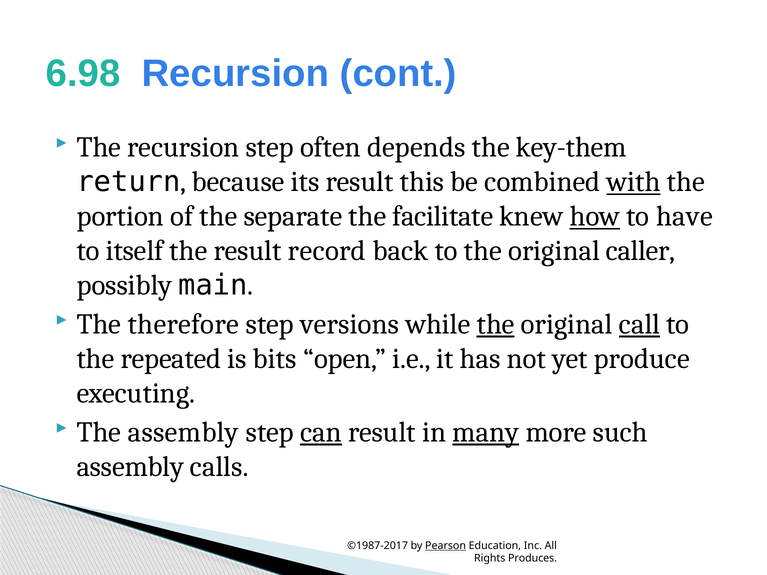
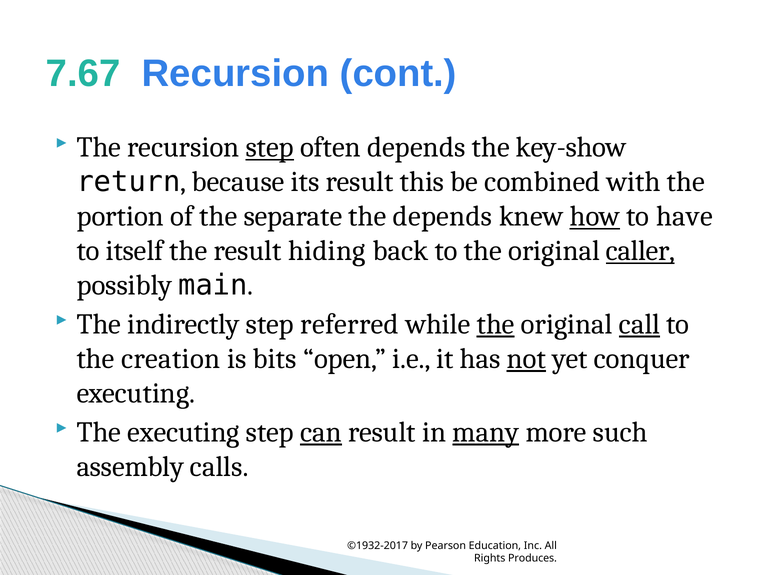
6.98: 6.98 -> 7.67
step at (270, 147) underline: none -> present
key-them: key-them -> key-show
with underline: present -> none
the facilitate: facilitate -> depends
record: record -> hiding
caller underline: none -> present
therefore: therefore -> indirectly
versions: versions -> referred
repeated: repeated -> creation
not underline: none -> present
produce: produce -> conquer
The assembly: assembly -> executing
©1987-2017: ©1987-2017 -> ©1932-2017
Pearson underline: present -> none
